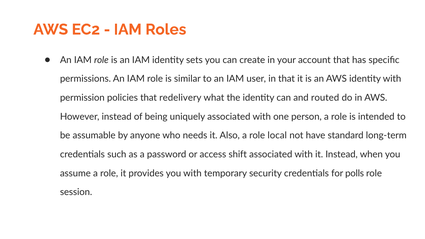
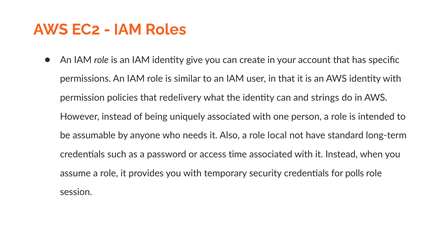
sets: sets -> give
routed: routed -> strings
shift: shift -> time
